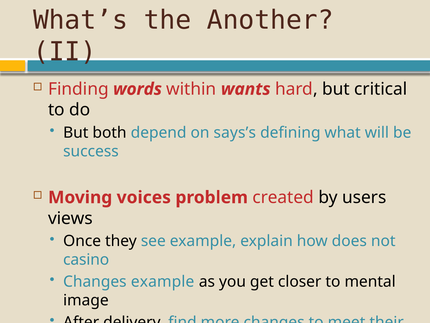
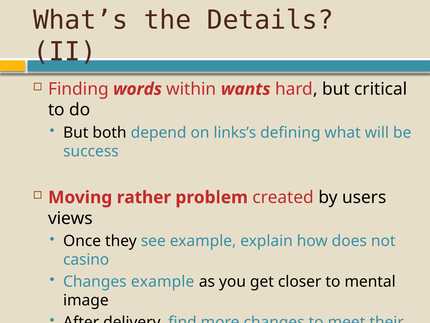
Another: Another -> Details
says’s: says’s -> links’s
voices: voices -> rather
